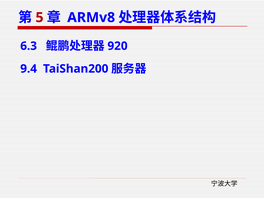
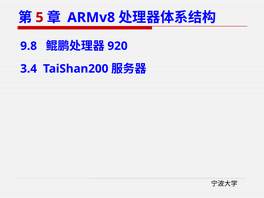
6.3: 6.3 -> 9.8
9.4: 9.4 -> 3.4
